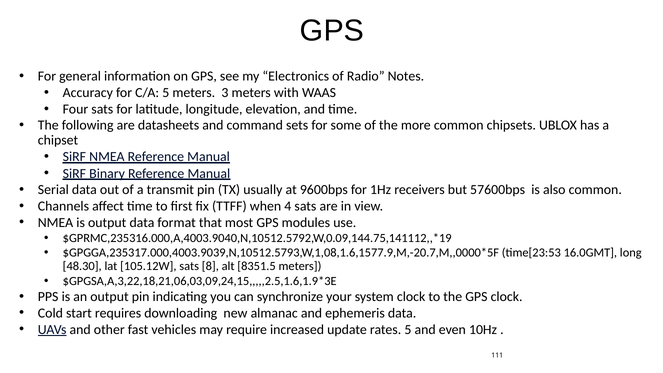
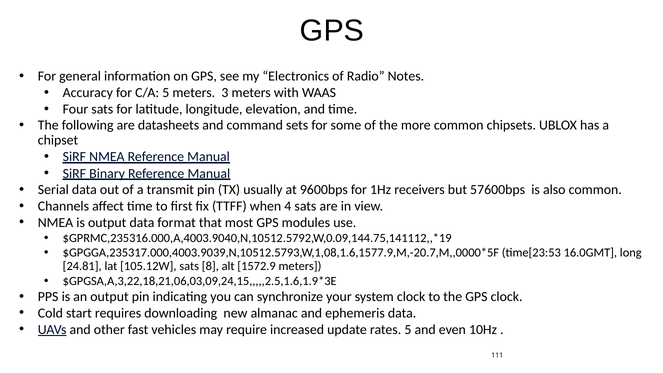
48.30: 48.30 -> 24.81
8351.5: 8351.5 -> 1572.9
